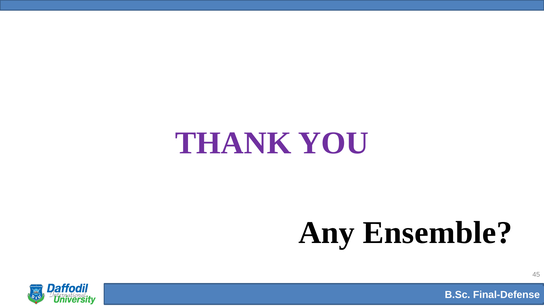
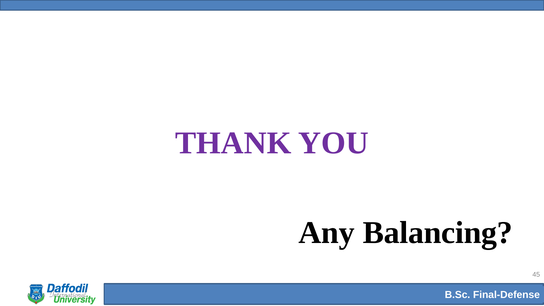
Ensemble: Ensemble -> Balancing
